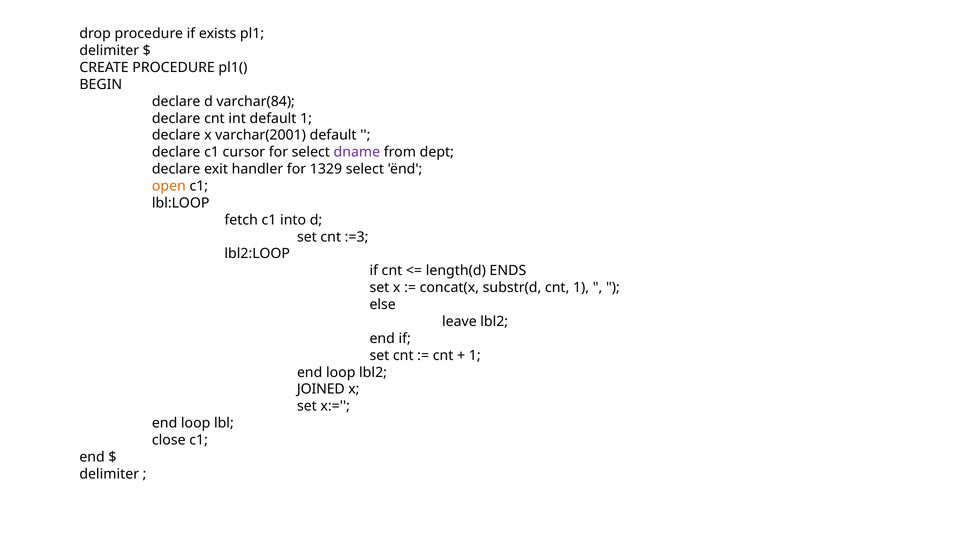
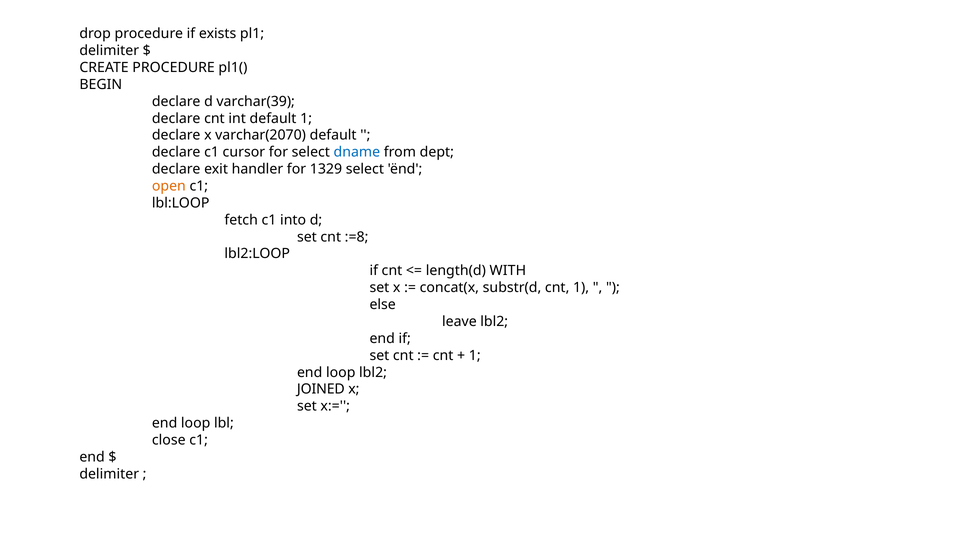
varchar(84: varchar(84 -> varchar(39
varchar(2001: varchar(2001 -> varchar(2070
dname colour: purple -> blue
:=3: :=3 -> :=8
ENDS: ENDS -> WITH
